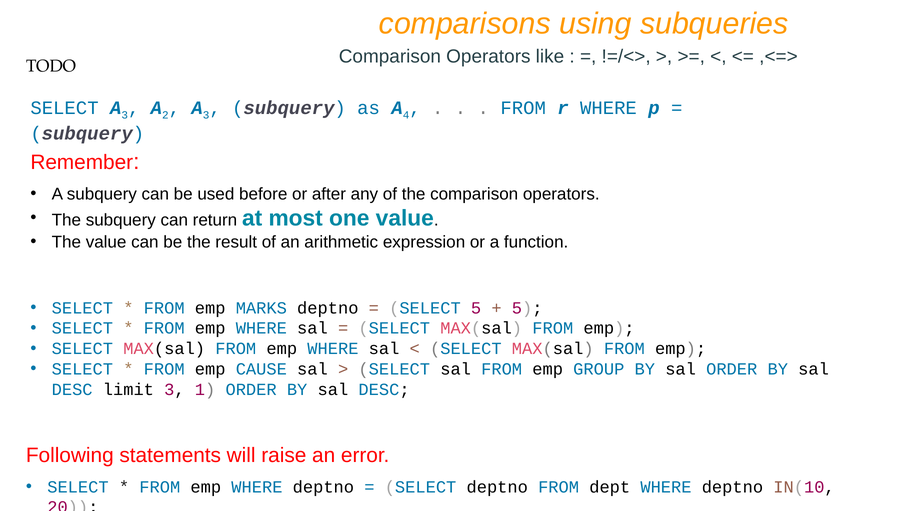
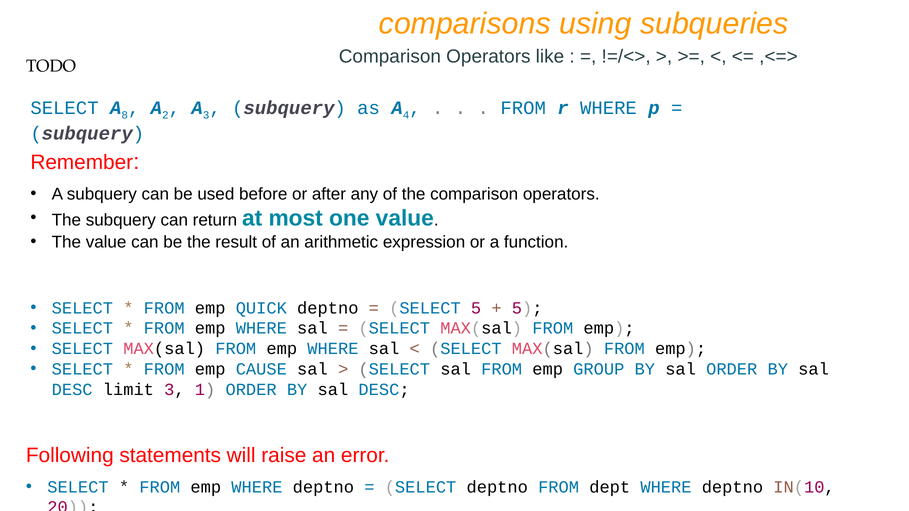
SELECT A 3: 3 -> 8
MARKS: MARKS -> QUICK
